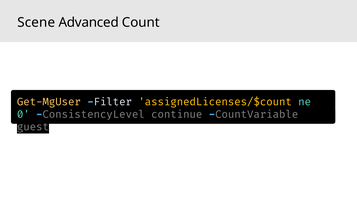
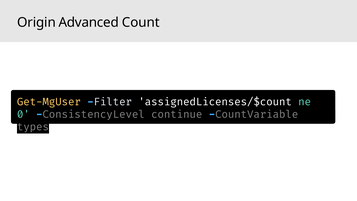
Scene: Scene -> Origin
assignedLicenses/$count colour: yellow -> white
guest: guest -> types
